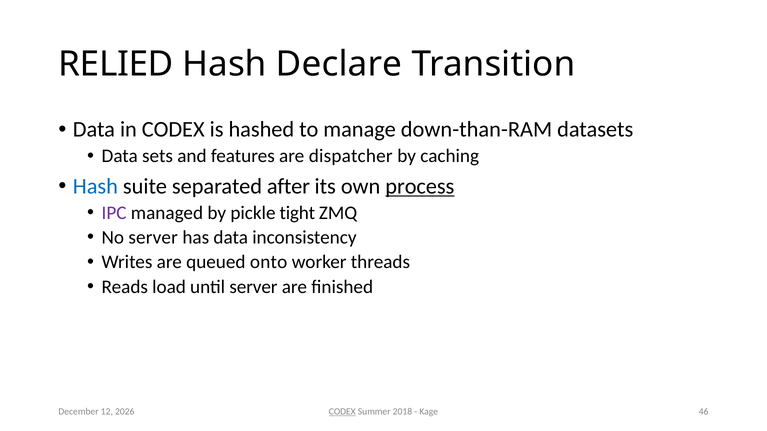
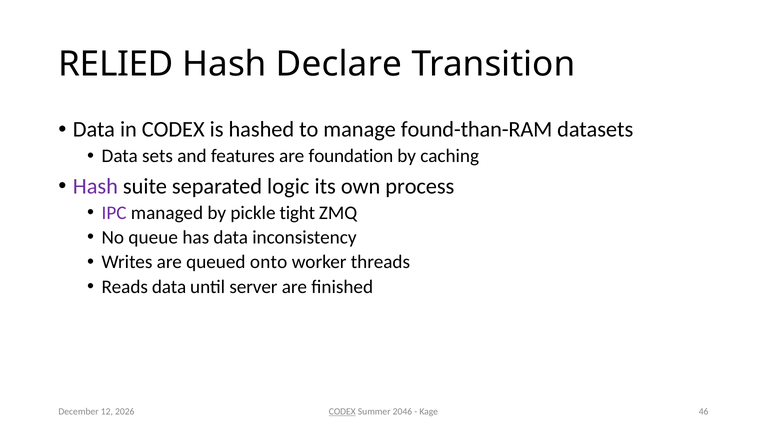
down-than-RAM: down-than-RAM -> found-than-RAM
dispatcher: dispatcher -> foundation
Hash at (95, 187) colour: blue -> purple
after: after -> logic
process underline: present -> none
No server: server -> queue
Reads load: load -> data
2018: 2018 -> 2046
